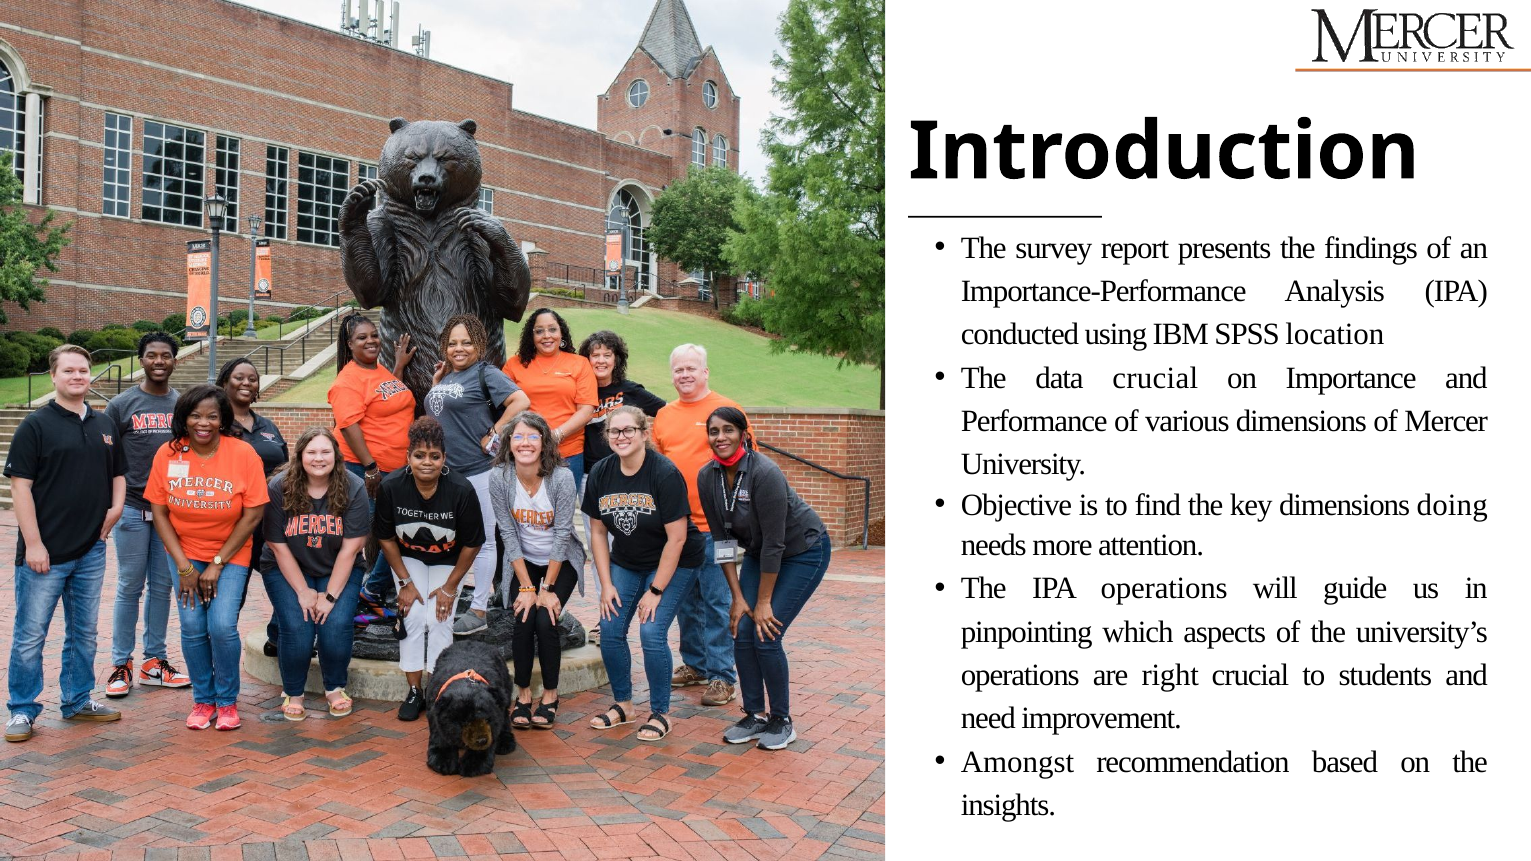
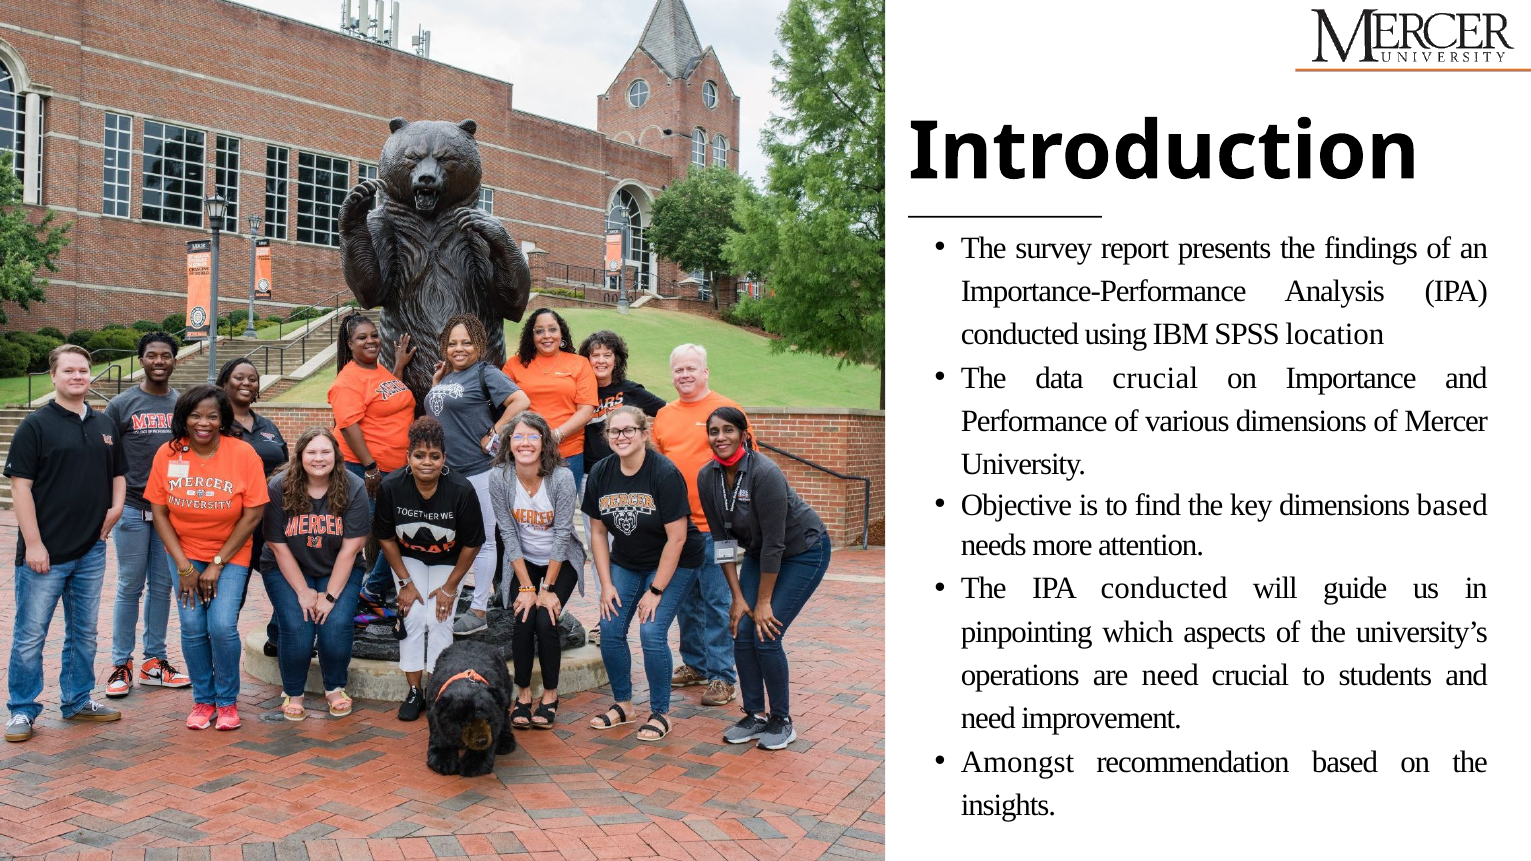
dimensions doing: doing -> based
The IPA operations: operations -> conducted
are right: right -> need
